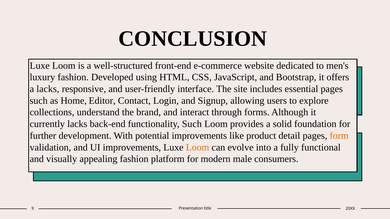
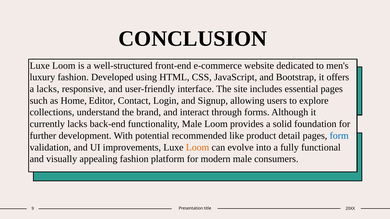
functionality Such: Such -> Male
potential improvements: improvements -> recommended
form colour: orange -> blue
